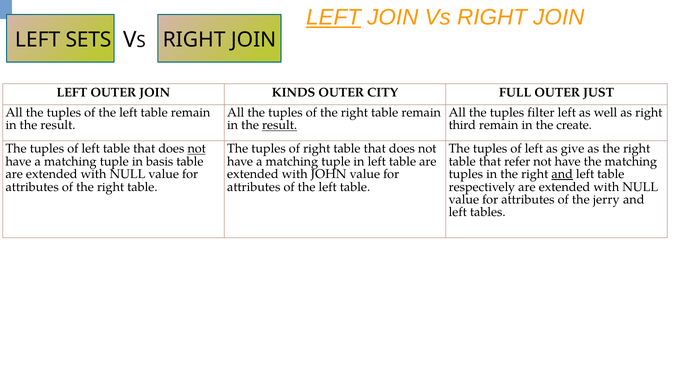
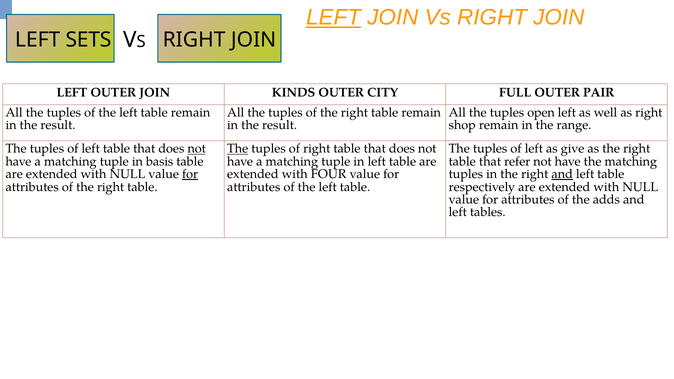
JUST: JUST -> PAIR
filter: filter -> open
result at (280, 125) underline: present -> none
third: third -> shop
create: create -> range
The at (238, 149) underline: none -> present
for at (190, 174) underline: none -> present
JOHN: JOHN -> FOUR
jerry: jerry -> adds
